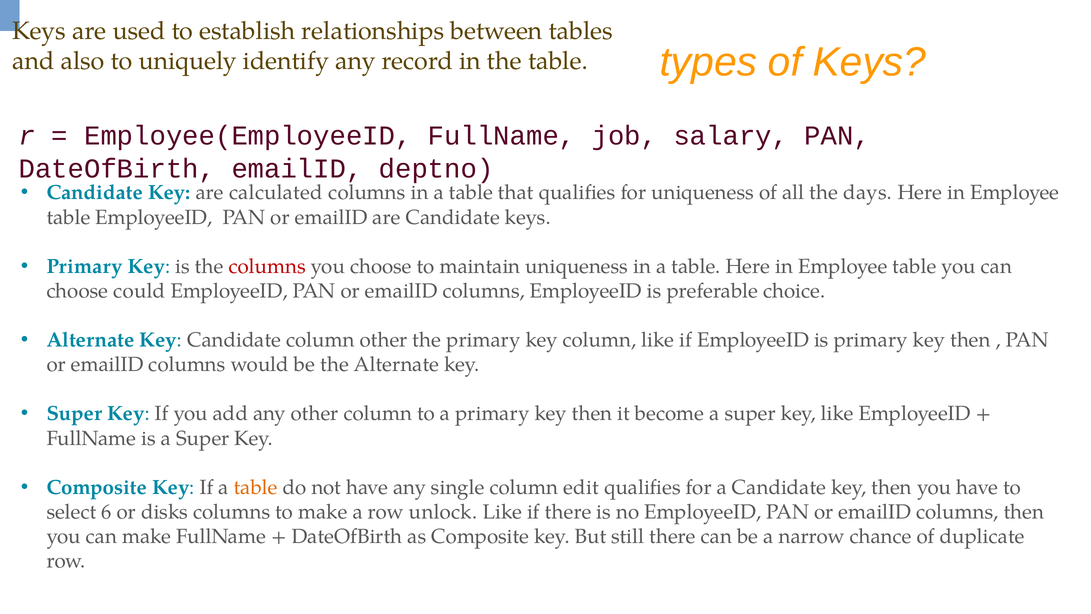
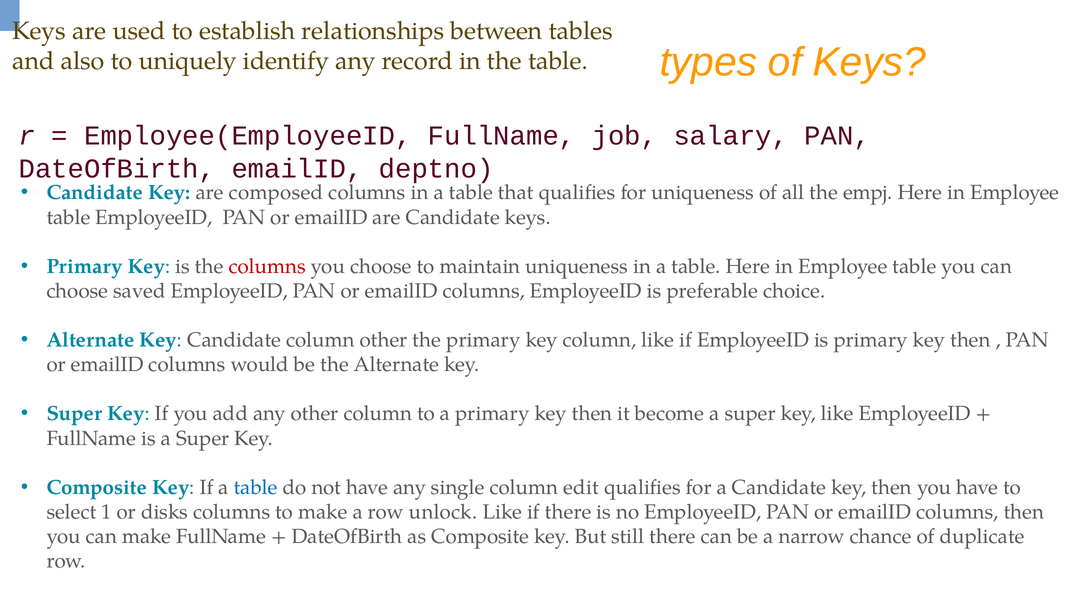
calculated: calculated -> composed
days: days -> empj
could: could -> saved
table at (256, 487) colour: orange -> blue
6: 6 -> 1
